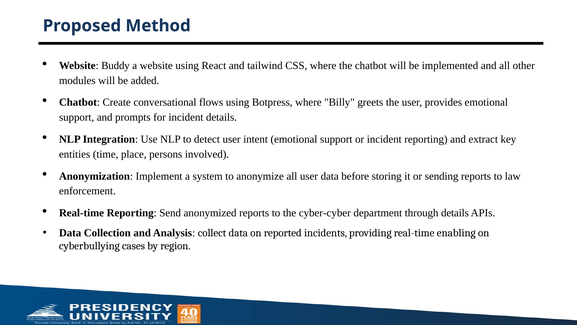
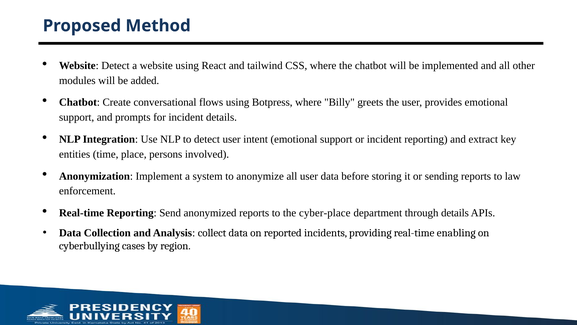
Website Buddy: Buddy -> Detect
cyber-cyber: cyber-cyber -> cyber-place
